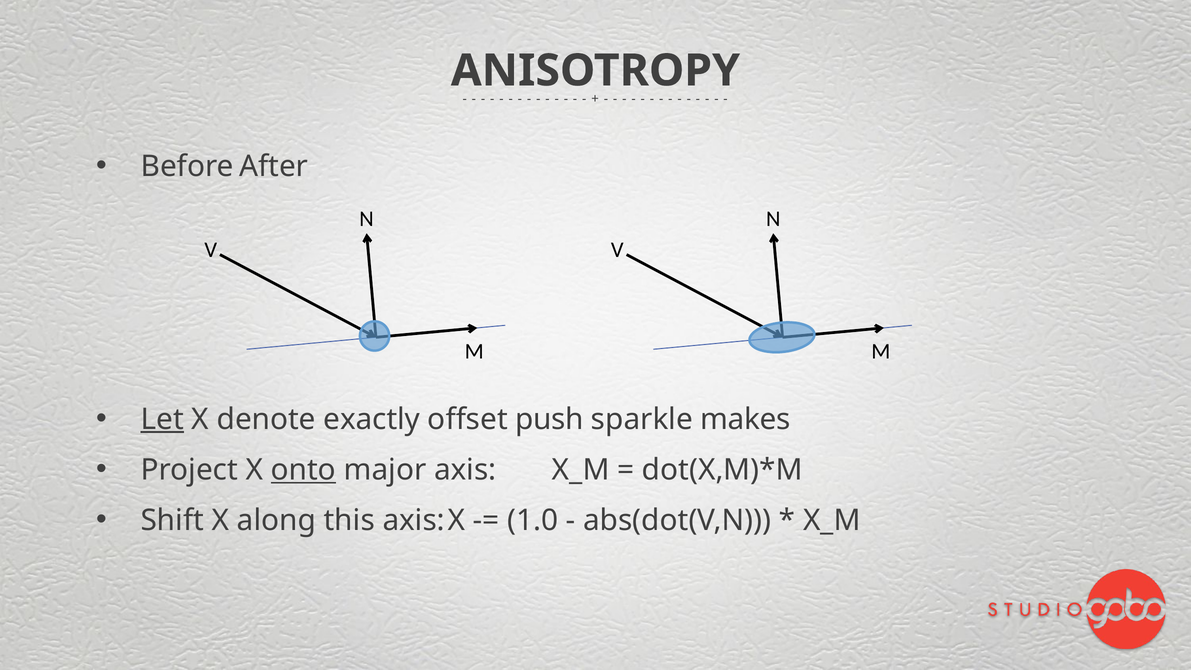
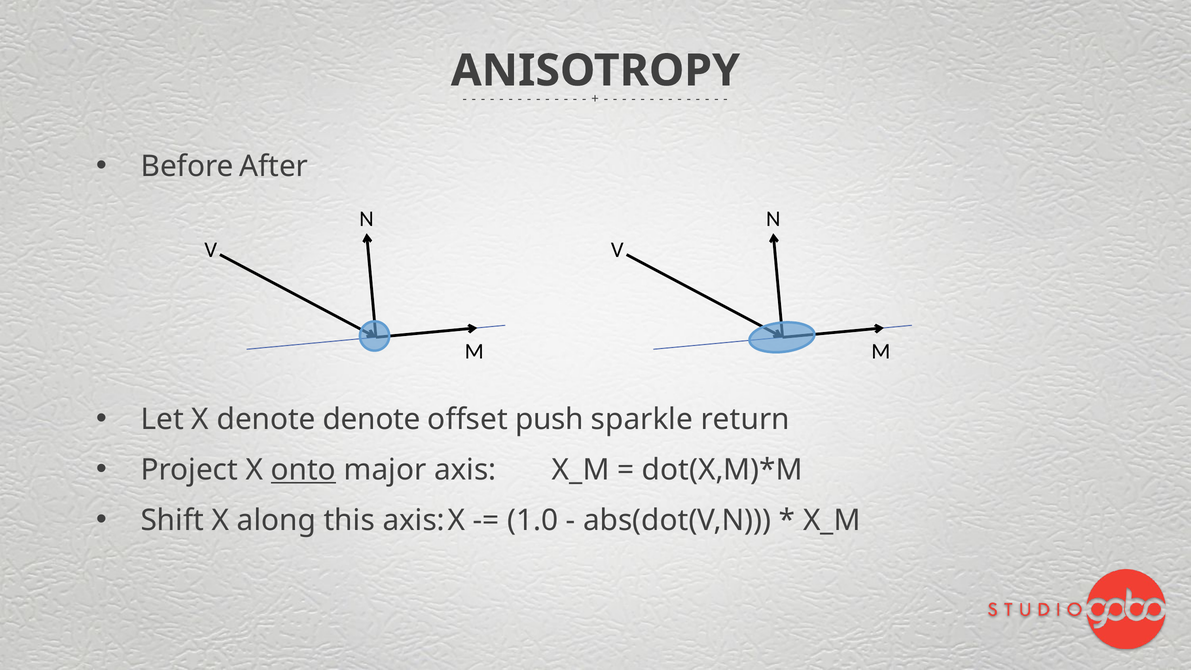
Let underline: present -> none
denote exactly: exactly -> denote
makes: makes -> return
